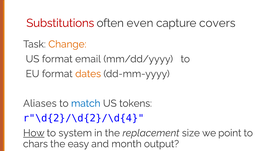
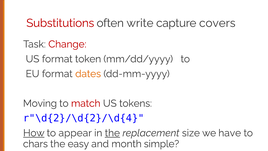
even: even -> write
Change colour: orange -> red
email: email -> token
Aliases: Aliases -> Moving
match colour: blue -> red
system: system -> appear
the at (112, 133) underline: none -> present
point: point -> have
output: output -> simple
